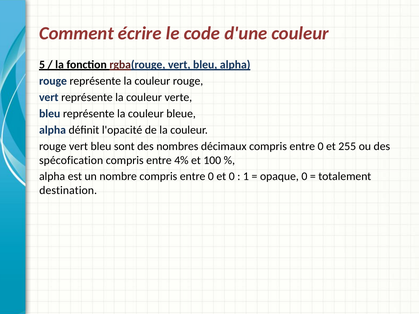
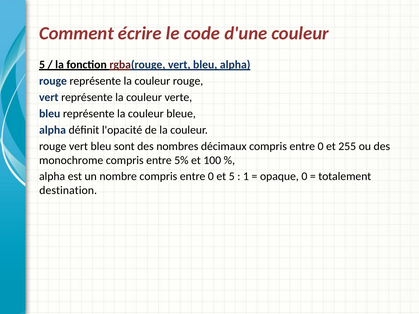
spécofication: spécofication -> monochrome
4%: 4% -> 5%
et 0: 0 -> 5
